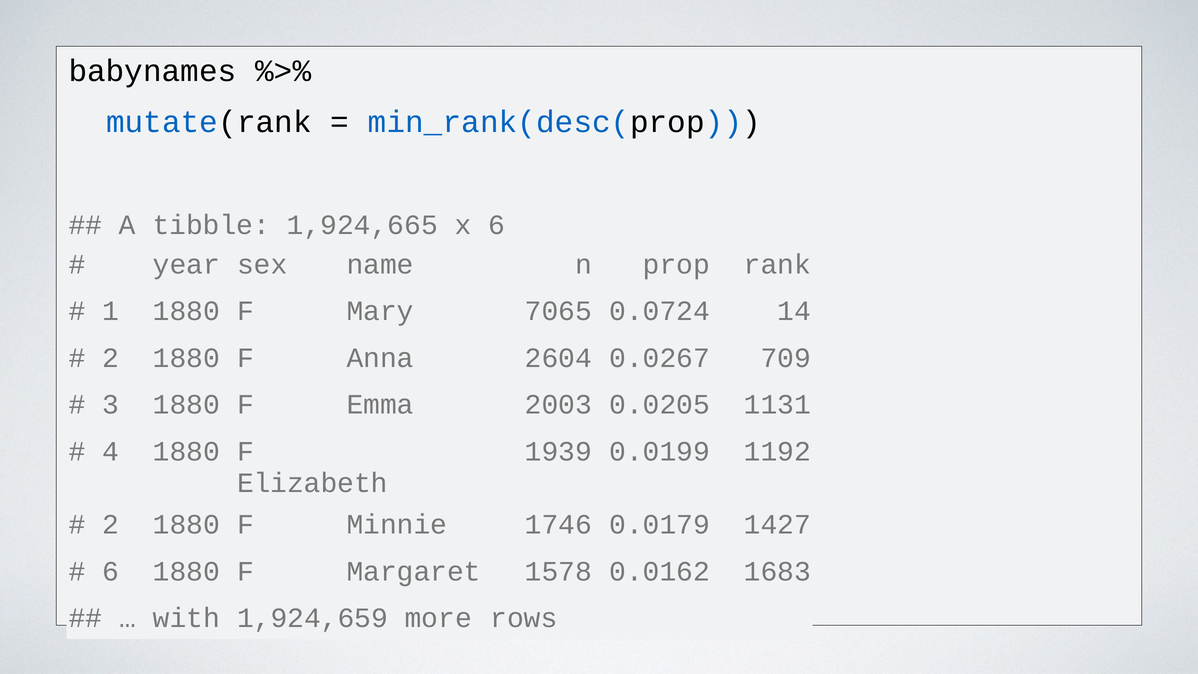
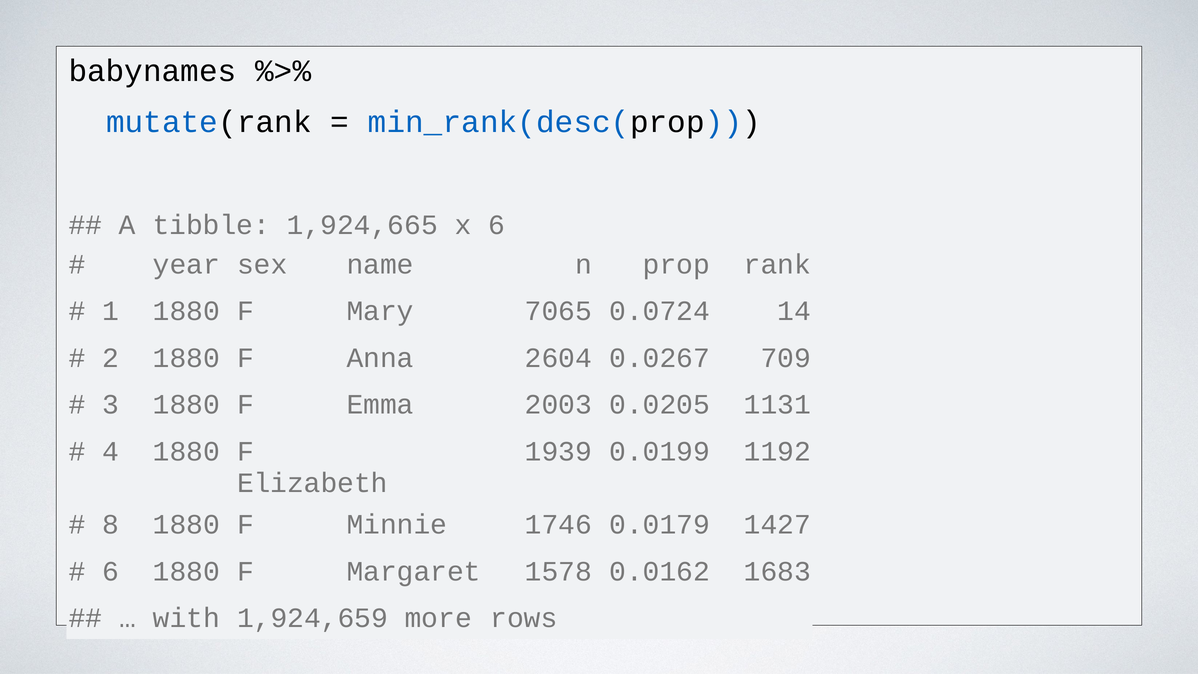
2 at (111, 525): 2 -> 8
